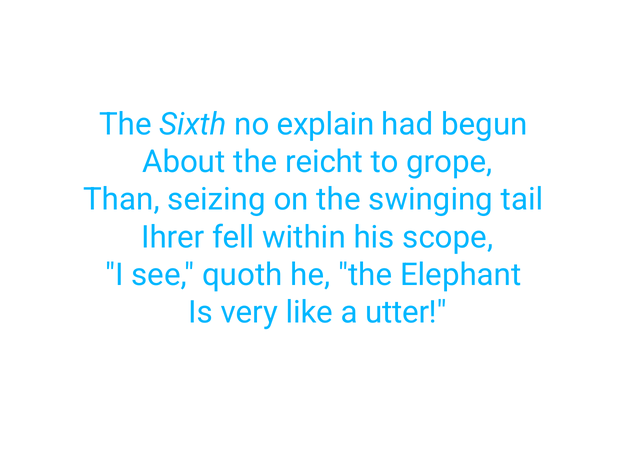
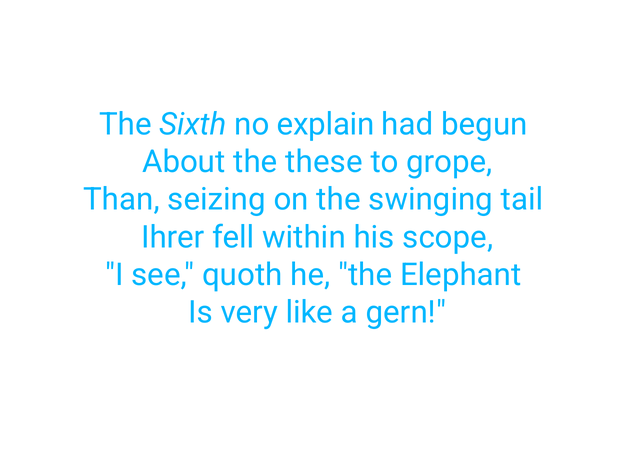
reicht: reicht -> these
utter: utter -> gern
